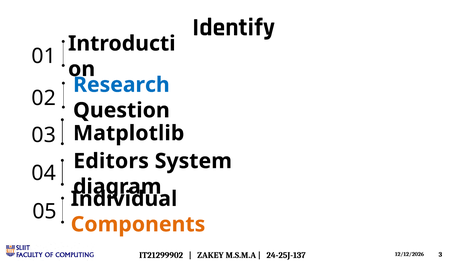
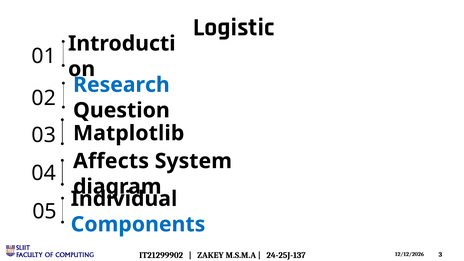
Identify: Identify -> Logistic
Editors: Editors -> Affects
Components colour: orange -> blue
